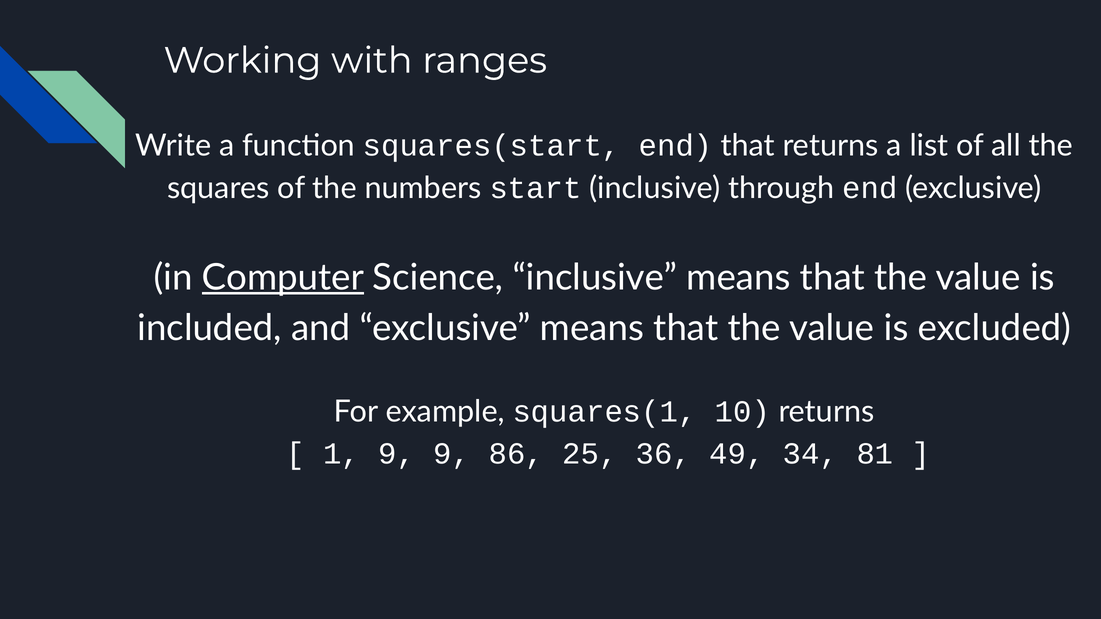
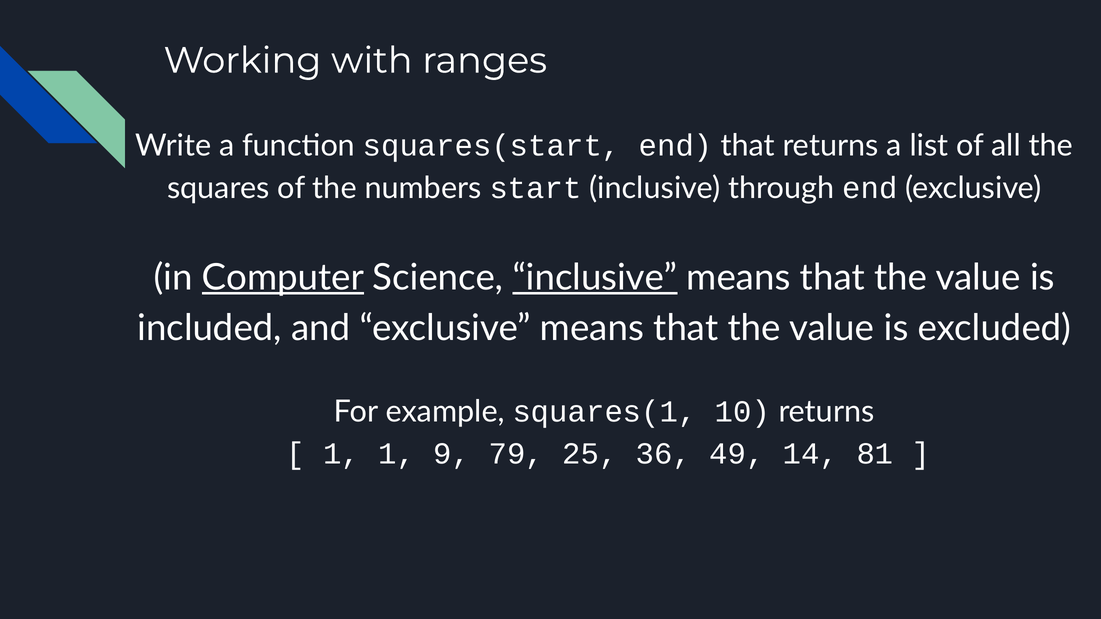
inclusive at (595, 278) underline: none -> present
1 9: 9 -> 1
86: 86 -> 79
34: 34 -> 14
